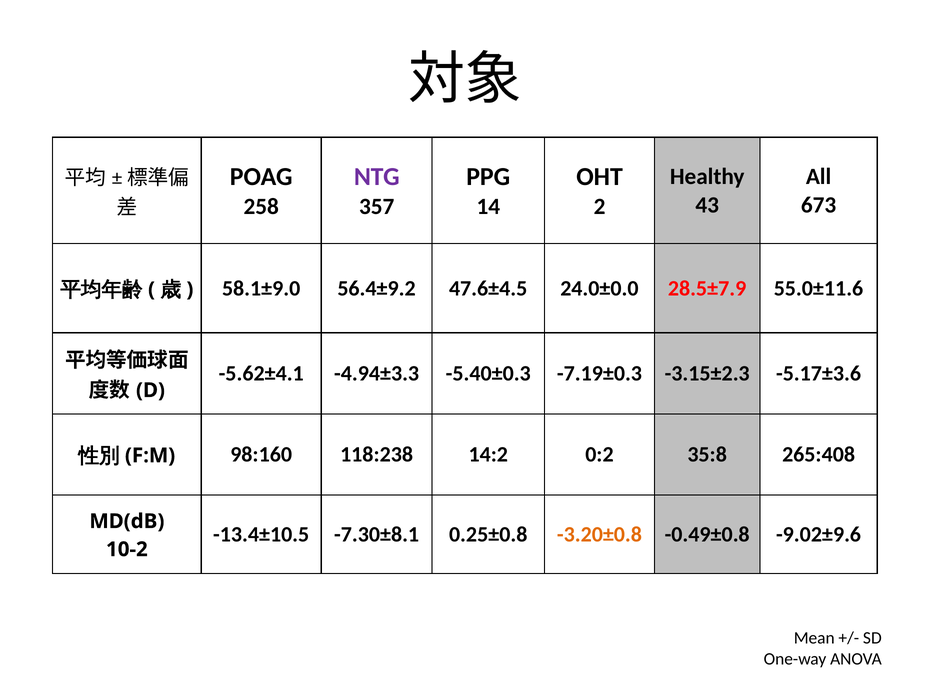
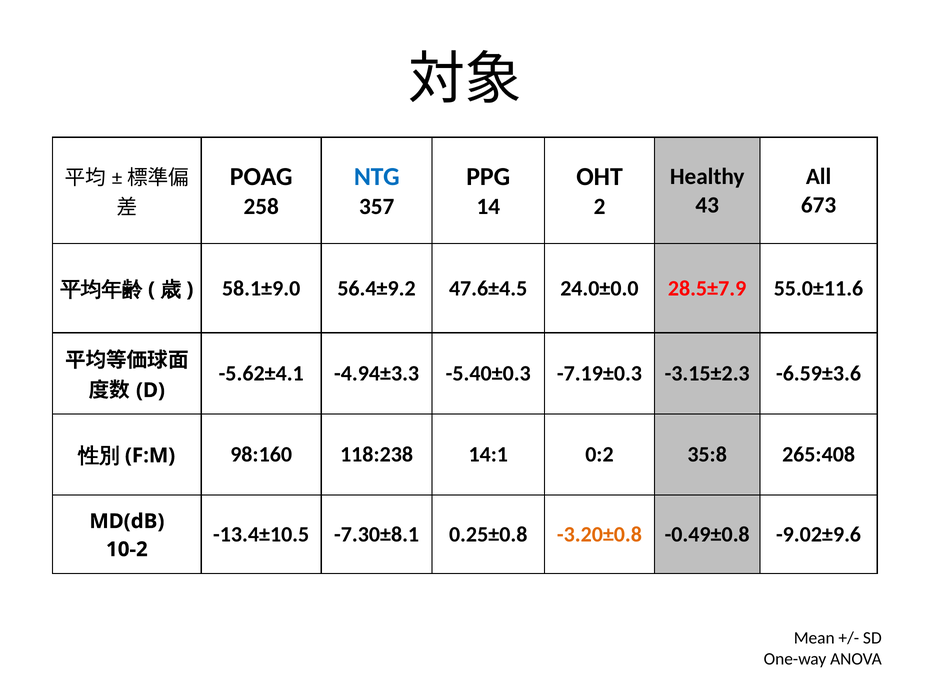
NTG colour: purple -> blue
-5.17±3.6: -5.17±3.6 -> -6.59±3.6
14:2: 14:2 -> 14:1
